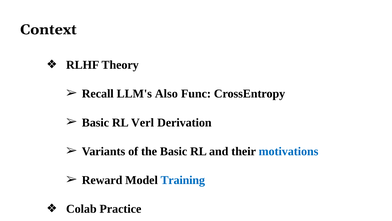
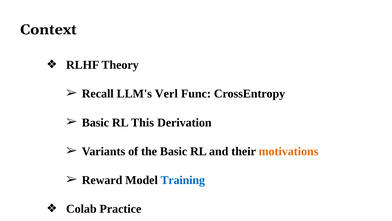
Also: Also -> Verl
Verl: Verl -> This
motivations colour: blue -> orange
